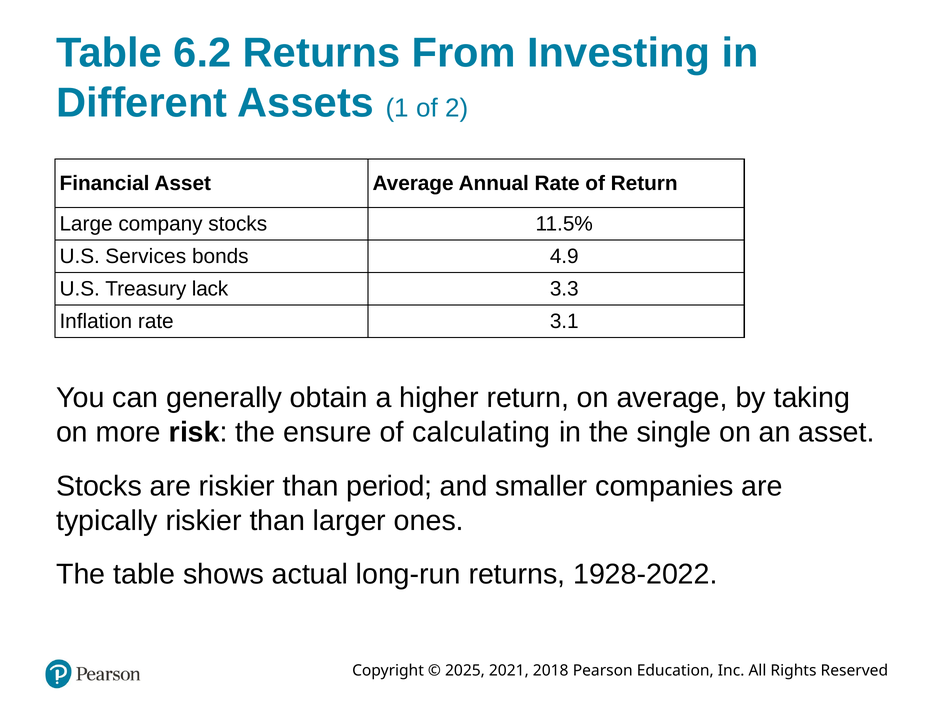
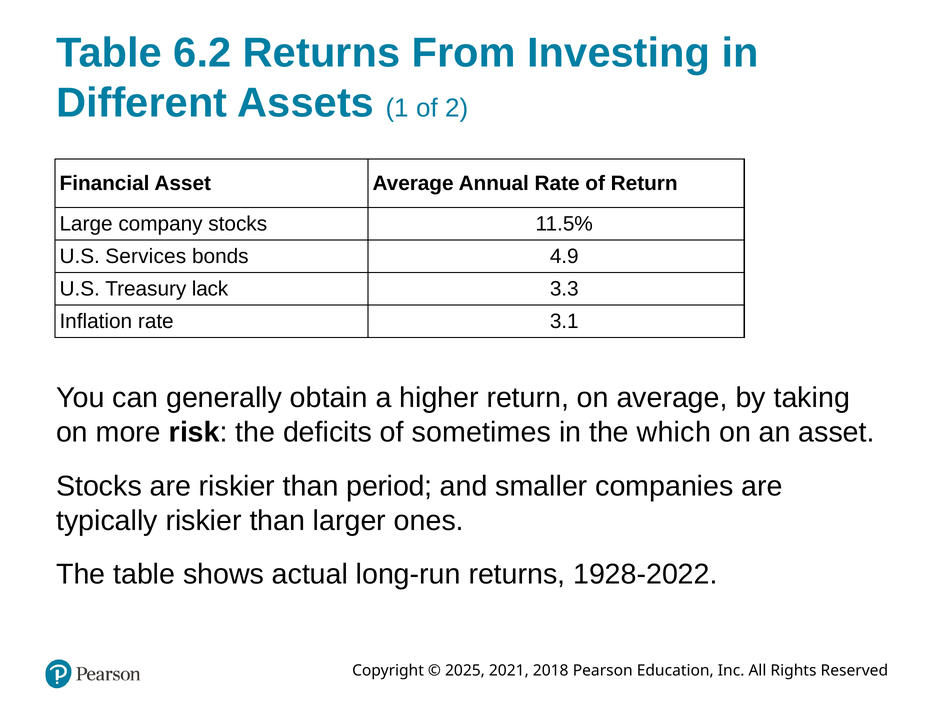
ensure: ensure -> deficits
calculating: calculating -> sometimes
single: single -> which
